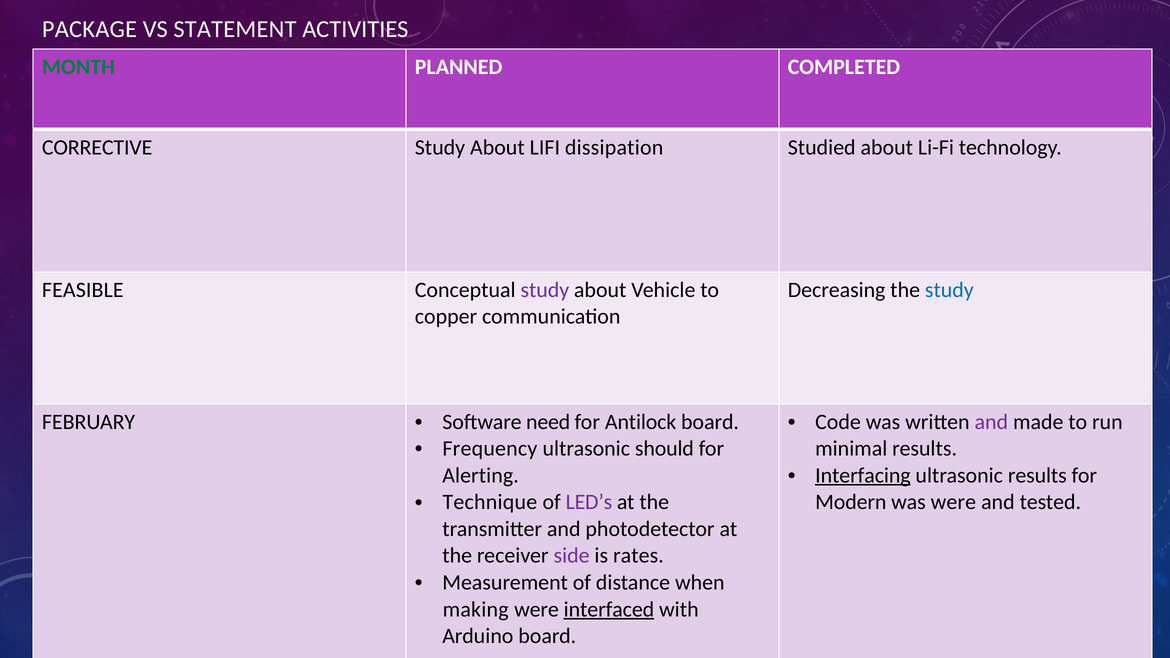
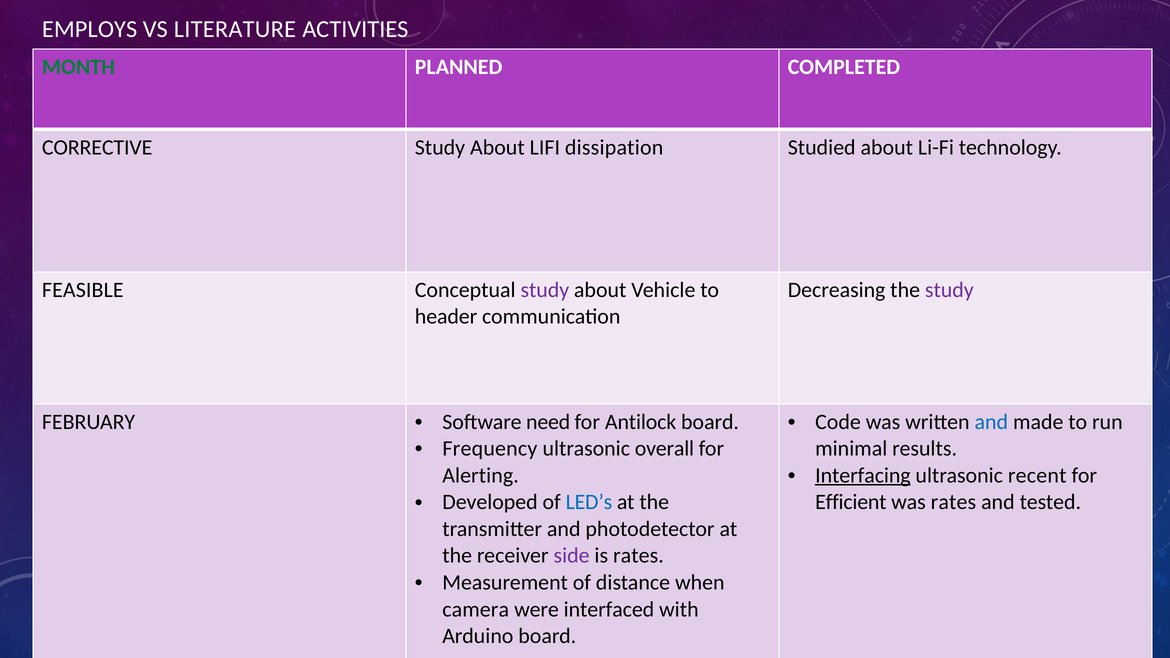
PACKAGE: PACKAGE -> EMPLOYS
STATEMENT: STATEMENT -> LITERATURE
study at (949, 290) colour: blue -> purple
copper: copper -> header
and at (991, 422) colour: purple -> blue
should: should -> overall
ultrasonic results: results -> recent
Technique: Technique -> Developed
LED’s colour: purple -> blue
Modern: Modern -> Efficient
was were: were -> rates
making: making -> camera
interfaced underline: present -> none
